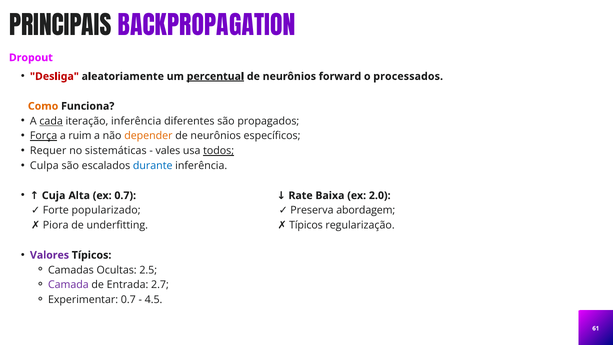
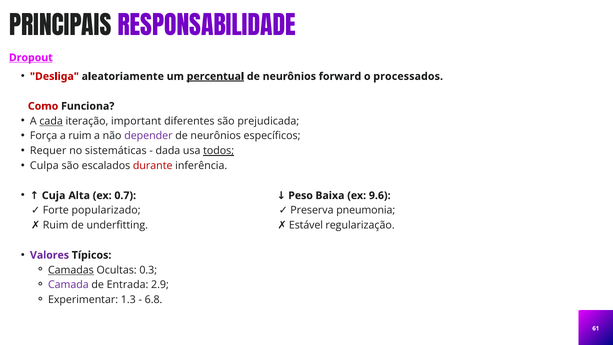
BACKPROPAGATION: BACKPROPAGATION -> RESPONSABILIDADE
Dropout underline: none -> present
Como colour: orange -> red
iteração inferência: inferência -> important
propagados: propagados -> prejudicada
Força underline: present -> none
depender colour: orange -> purple
vales: vales -> dada
durante colour: blue -> red
Rate: Rate -> Peso
2.0: 2.0 -> 9.6
abordagem: abordagem -> pneumonia
Piora at (56, 225): Piora -> Ruim
underfitting Típicos: Típicos -> Estável
Camadas underline: none -> present
2.5: 2.5 -> 0.3
2.7: 2.7 -> 2.9
Experimentar 0.7: 0.7 -> 1.3
4.5: 4.5 -> 6.8
